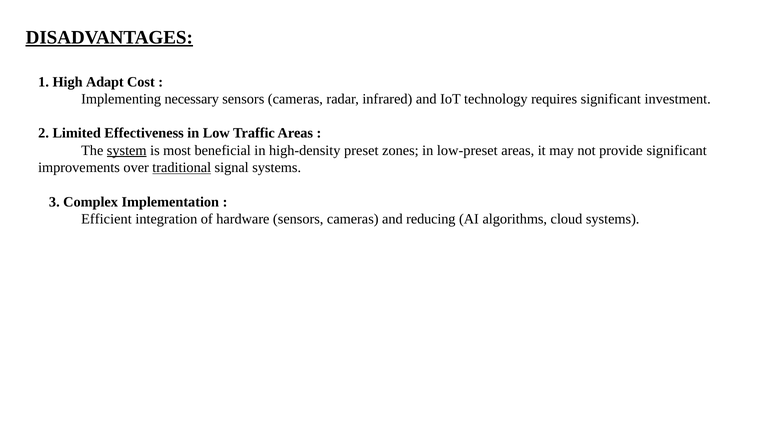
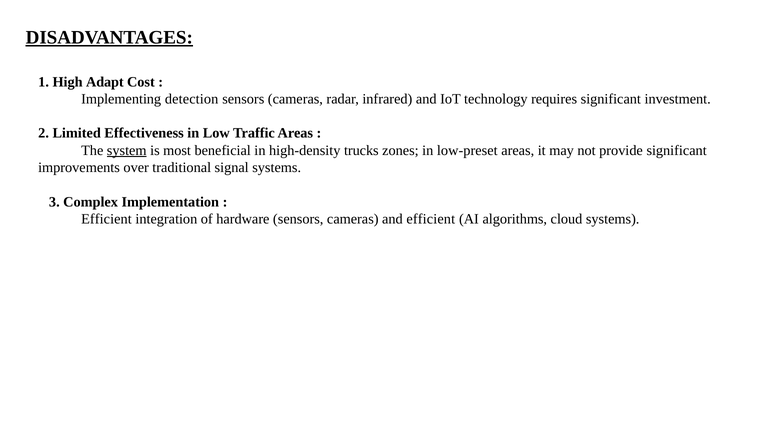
necessary: necessary -> detection
preset: preset -> trucks
traditional underline: present -> none
and reducing: reducing -> efficient
